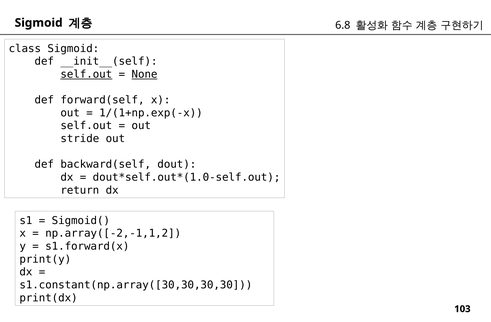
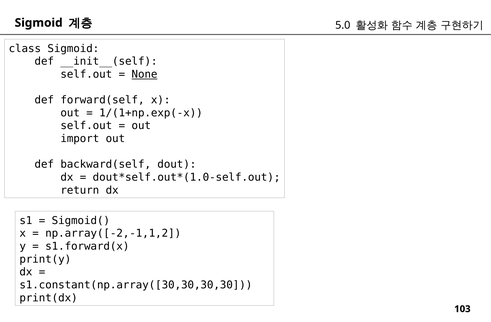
6.8: 6.8 -> 5.0
self.out at (86, 74) underline: present -> none
stride: stride -> import
